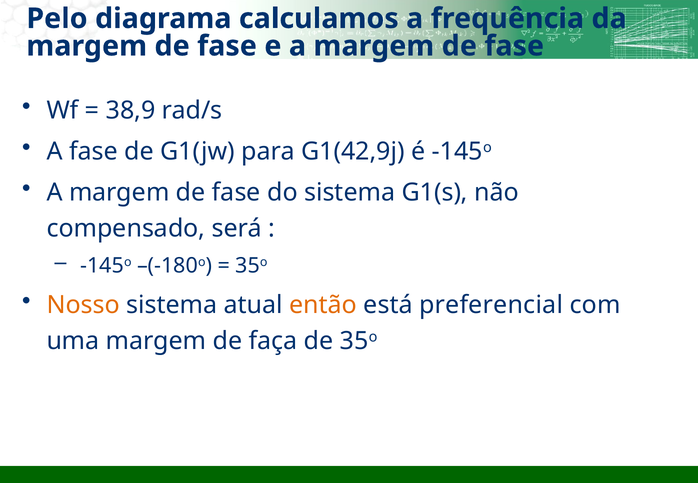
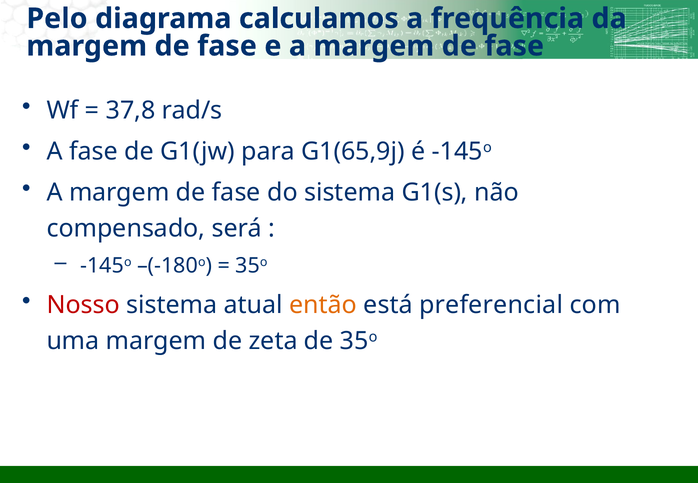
38,9: 38,9 -> 37,8
G1(42,9j: G1(42,9j -> G1(65,9j
Nosso colour: orange -> red
faça: faça -> zeta
